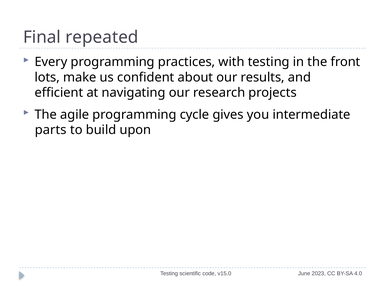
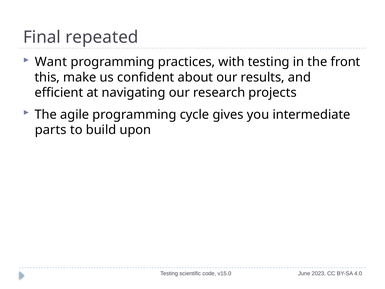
Every: Every -> Want
lots: lots -> this
